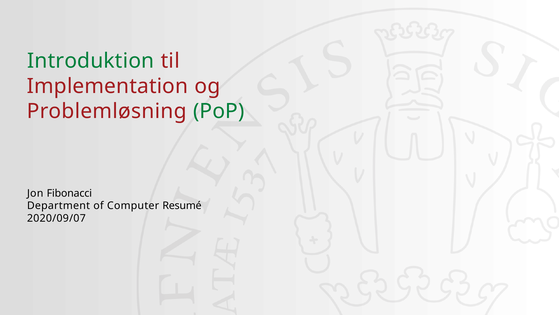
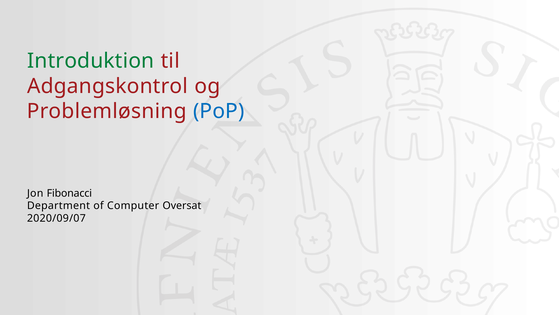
Implementation: Implementation -> Adgangskontrol
PoP colour: green -> blue
Resumé: Resumé -> Oversat
